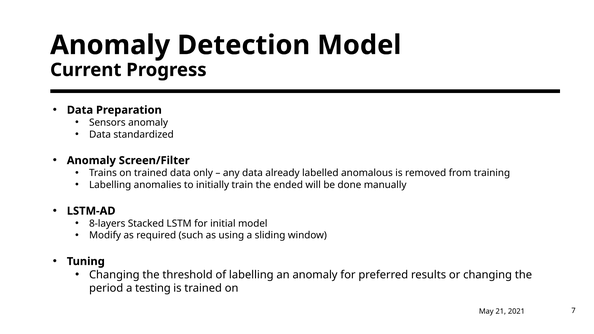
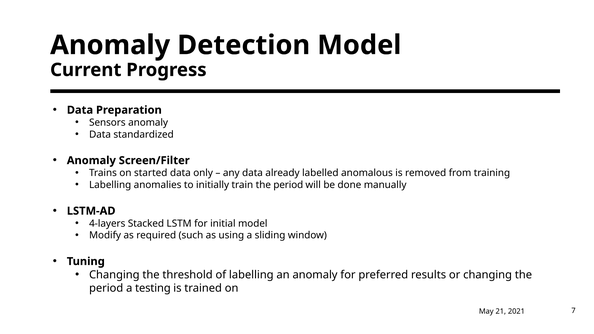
on trained: trained -> started
train the ended: ended -> period
8-layers: 8-layers -> 4-layers
